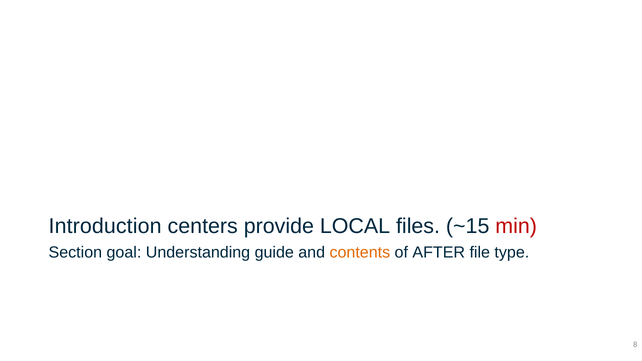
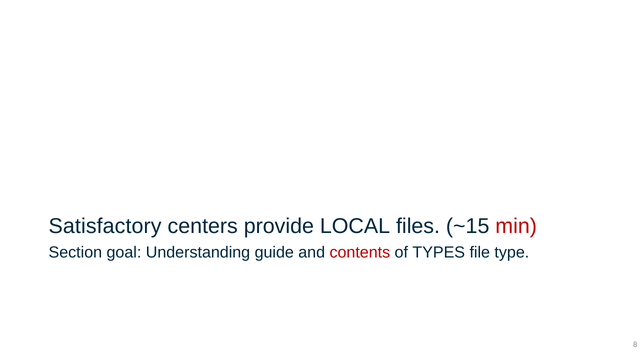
Introduction: Introduction -> Satisfactory
contents colour: orange -> red
AFTER: AFTER -> TYPES
